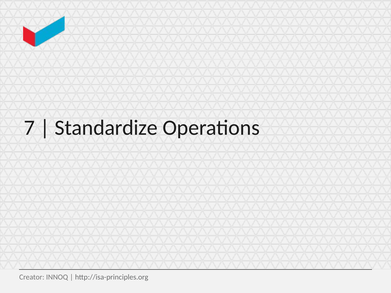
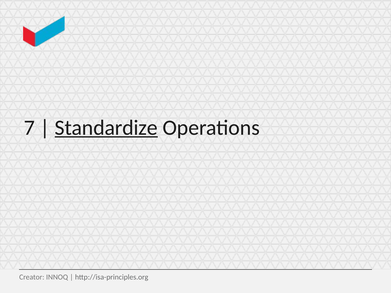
Standardize underline: none -> present
